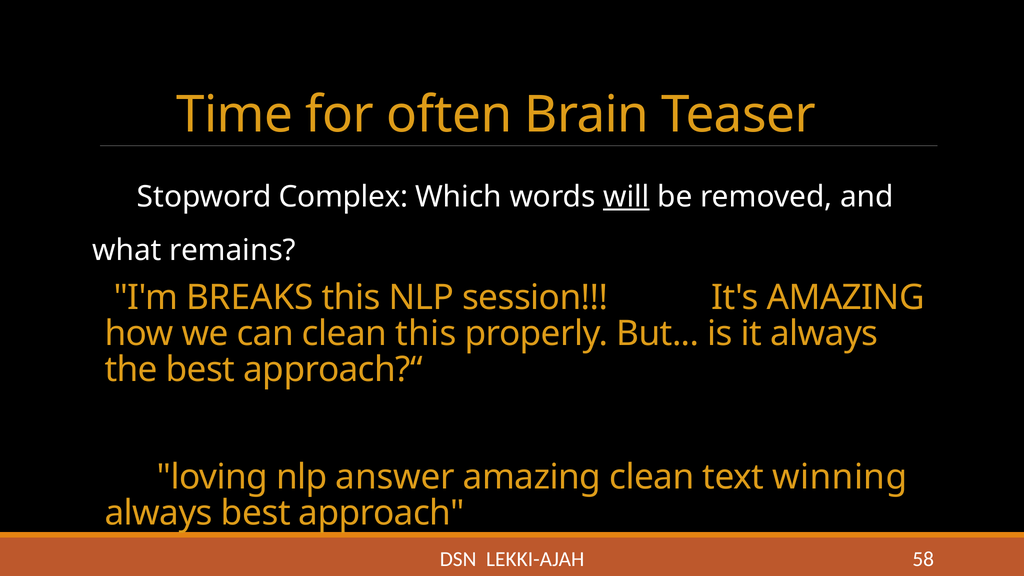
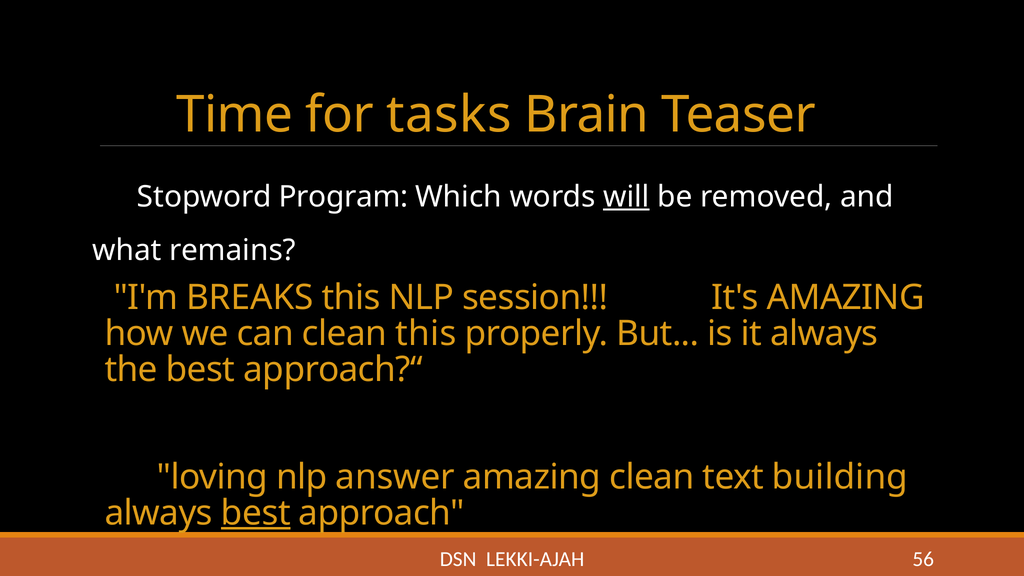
often: often -> tasks
Complex: Complex -> Program
winning: winning -> building
best at (256, 513) underline: none -> present
58: 58 -> 56
